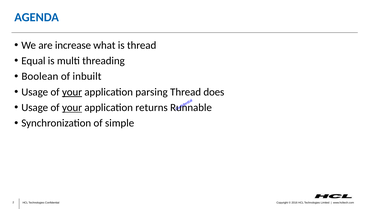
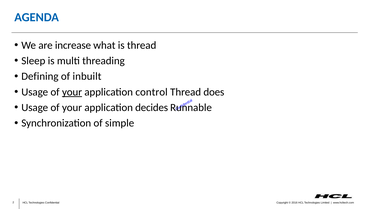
Equal: Equal -> Sleep
Boolean: Boolean -> Defining
parsing: parsing -> control
your at (72, 108) underline: present -> none
returns: returns -> decides
